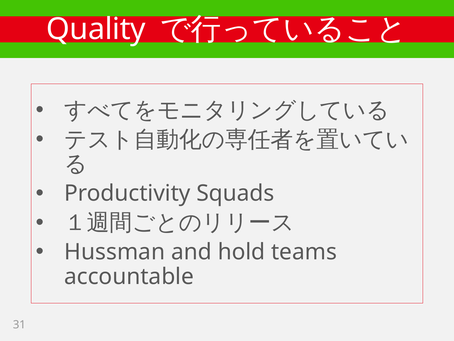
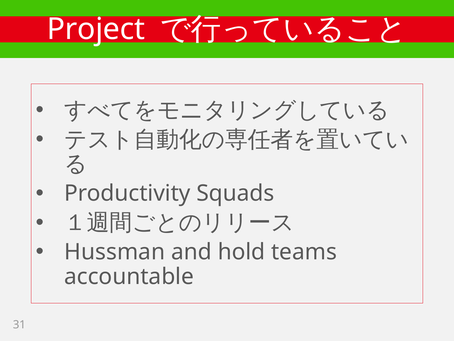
Quality: Quality -> Project
